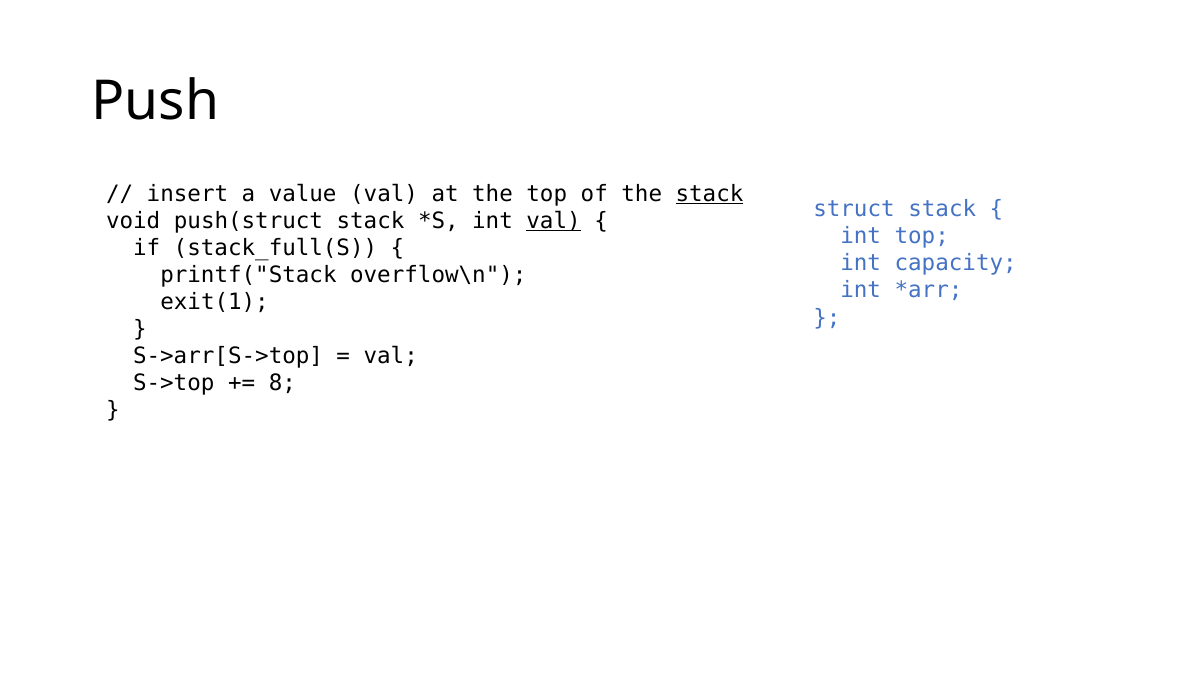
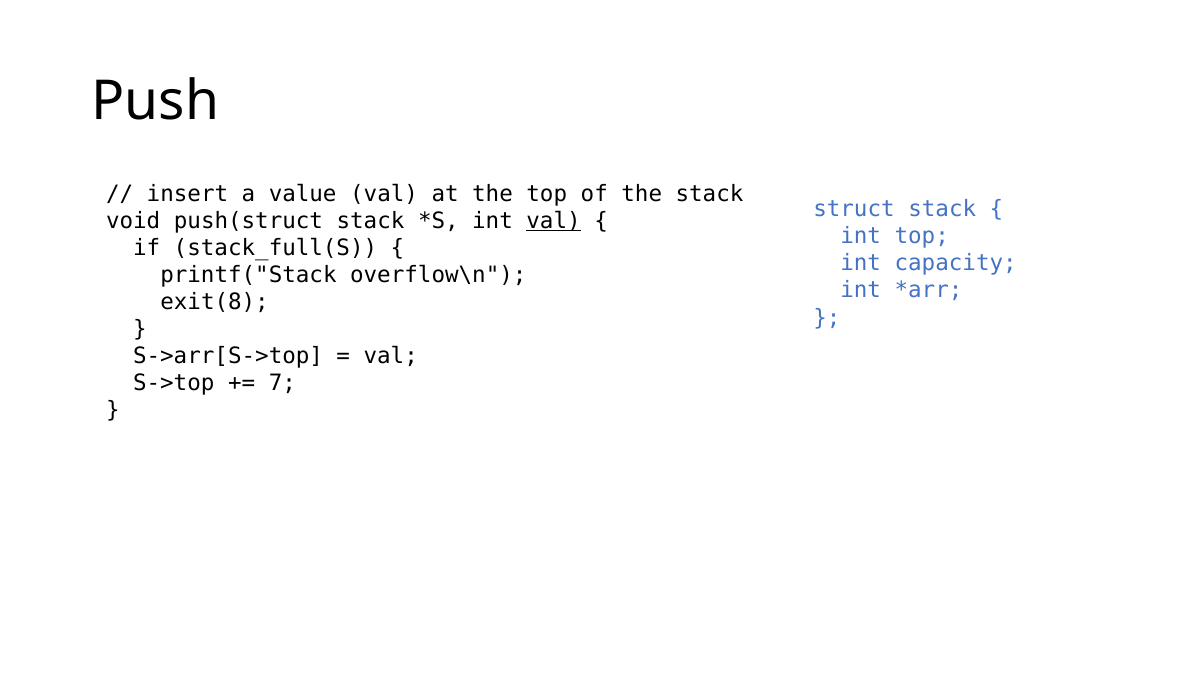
stack at (709, 194) underline: present -> none
exit(1: exit(1 -> exit(8
8: 8 -> 7
